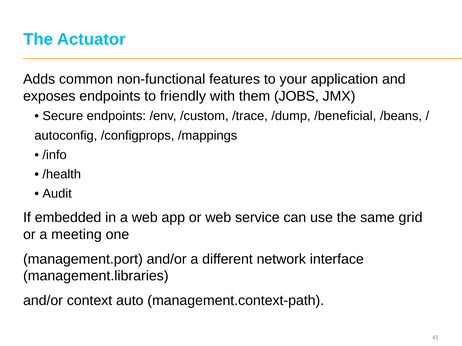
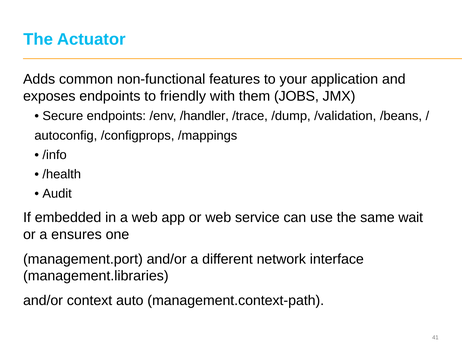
/custom: /custom -> /handler
/beneficial: /beneficial -> /validation
grid: grid -> wait
meeting: meeting -> ensures
